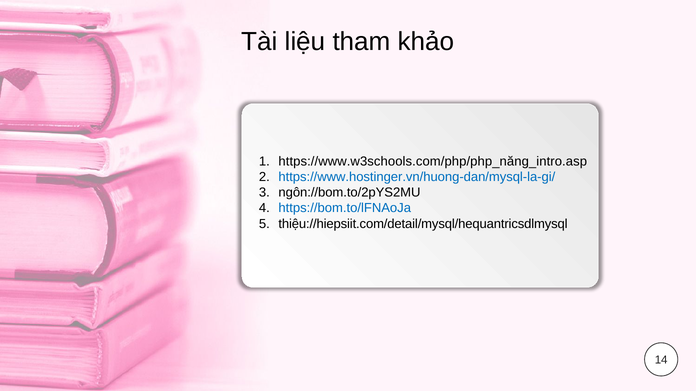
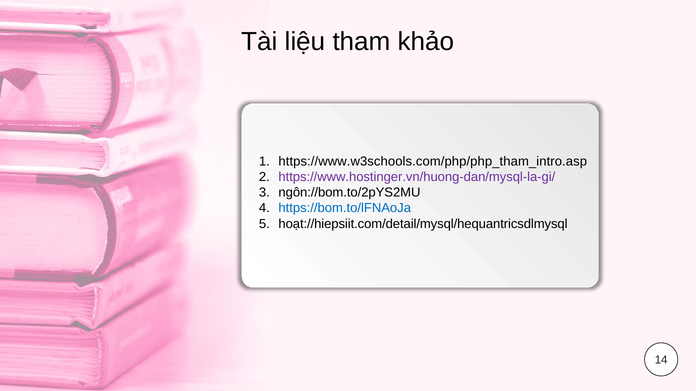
https://www.w3schools.com/php/php_năng_intro.asp: https://www.w3schools.com/php/php_năng_intro.asp -> https://www.w3schools.com/php/php_tham_intro.asp
https://www.hostinger.vn/huong-dan/mysql-la-gi/ colour: blue -> purple
thiệu://hiepsiit.com/detail/mysql/hequantricsdlmysql: thiệu://hiepsiit.com/detail/mysql/hequantricsdlmysql -> hoạt://hiepsiit.com/detail/mysql/hequantricsdlmysql
